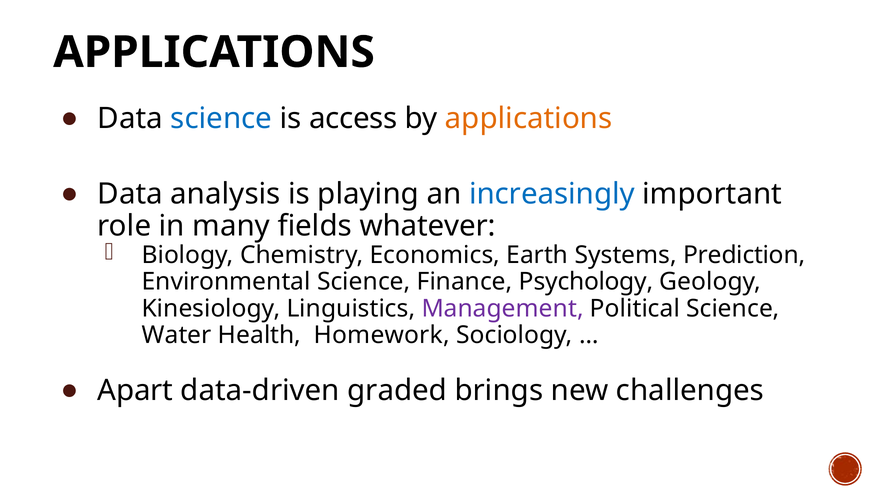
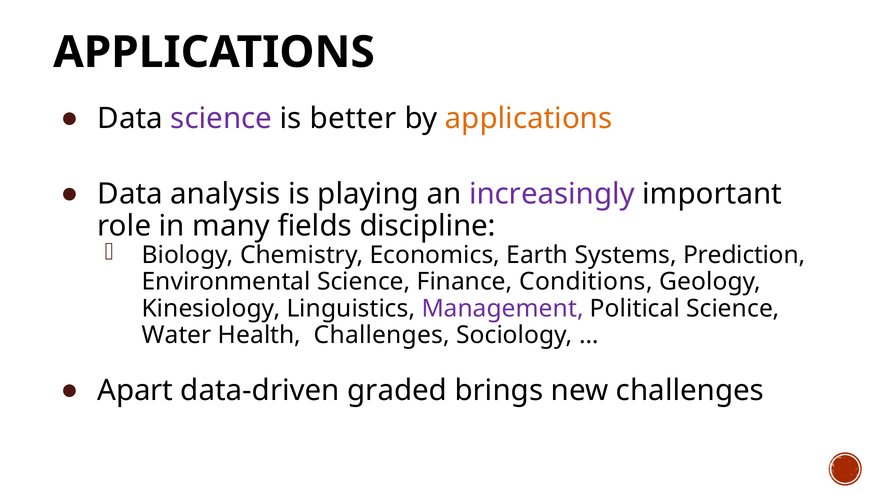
science at (221, 119) colour: blue -> purple
access: access -> better
increasingly colour: blue -> purple
whatever: whatever -> discipline
Psychology: Psychology -> Conditions
Health Homework: Homework -> Challenges
